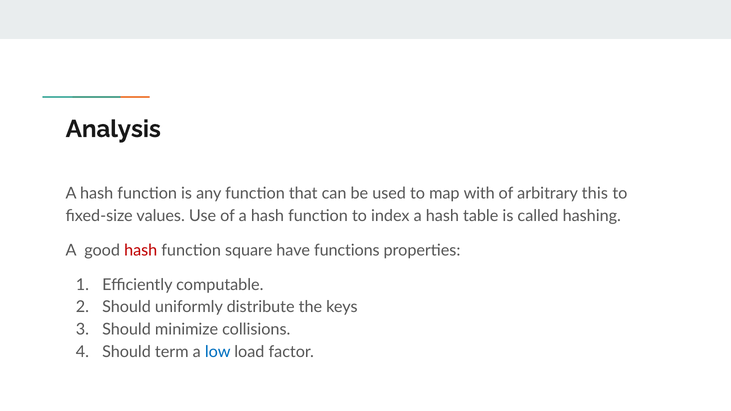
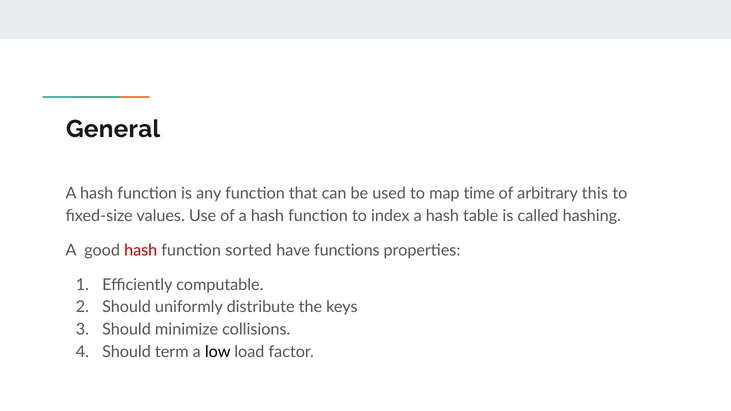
Analysis: Analysis -> General
with: with -> time
square: square -> sorted
low colour: blue -> black
